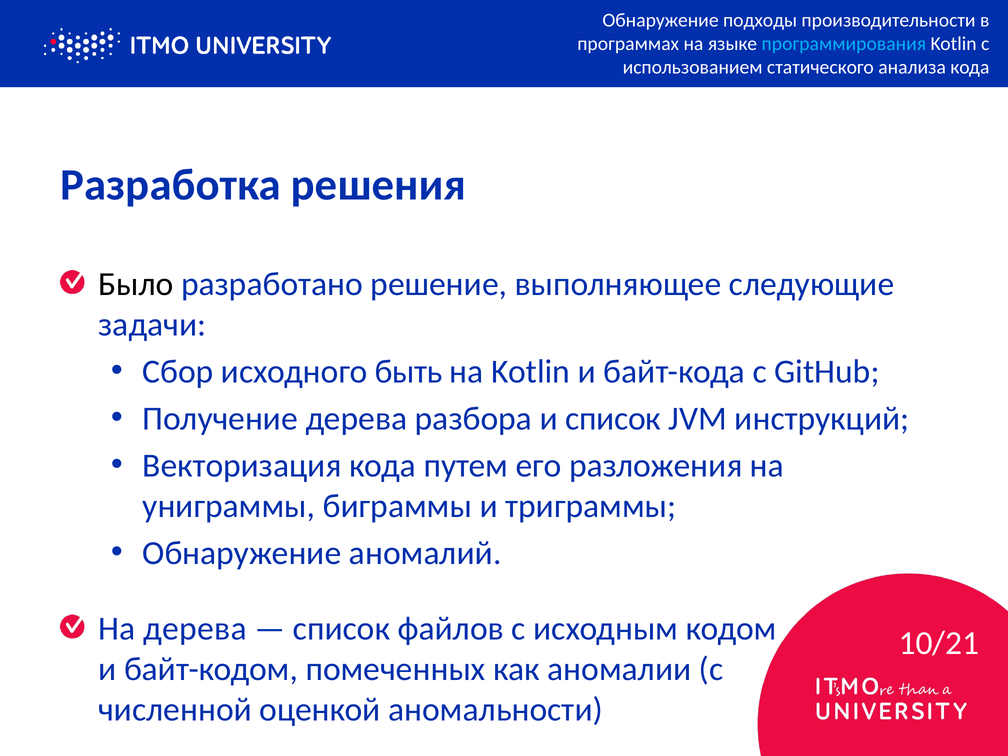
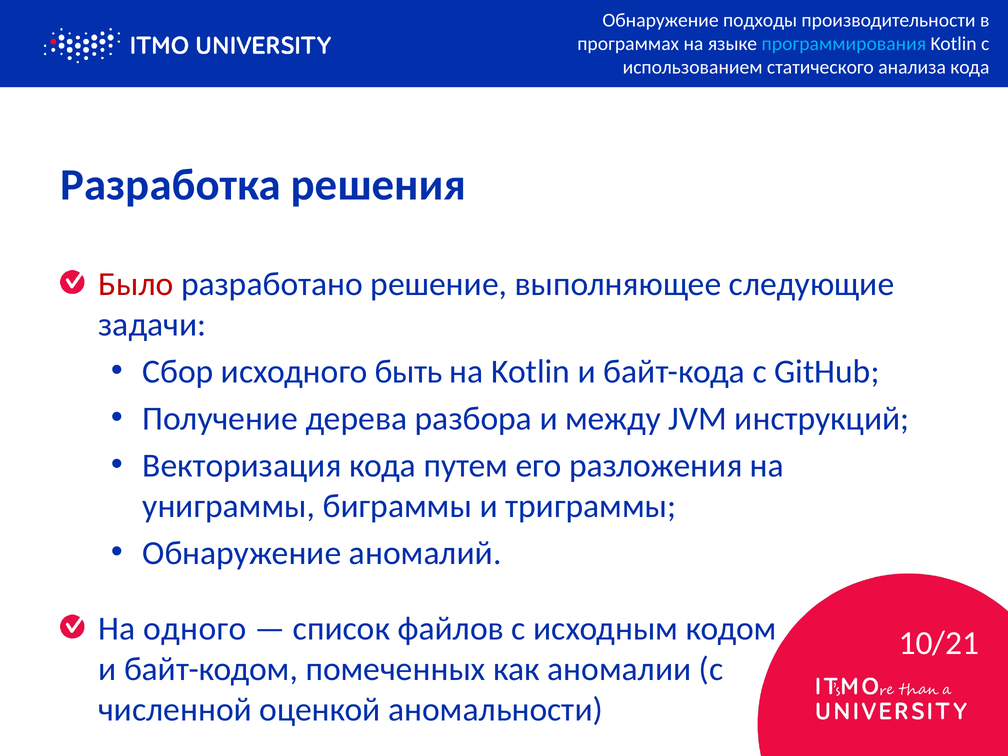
Было colour: black -> red
и список: список -> между
На дерева: дерева -> одного
